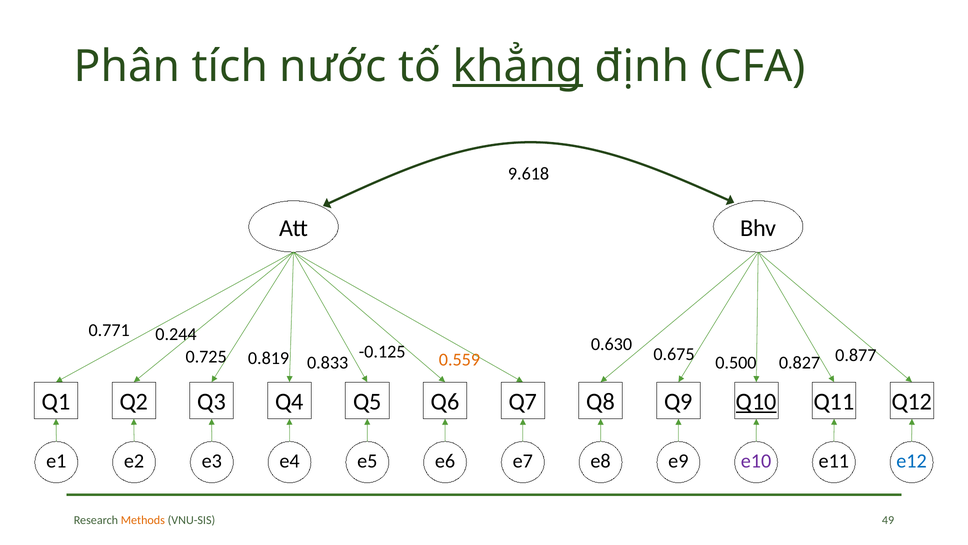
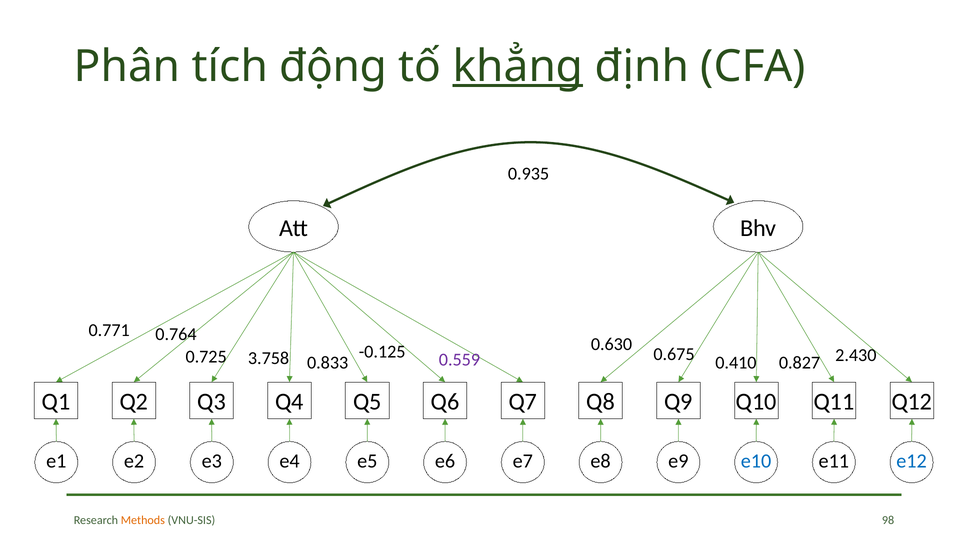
nước: nước -> động
9.618: 9.618 -> 0.935
0.244: 0.244 -> 0.764
0.559 colour: orange -> purple
0.500: 0.500 -> 0.410
0.877: 0.877 -> 2.430
0.819: 0.819 -> 3.758
Q10 underline: present -> none
e10 colour: purple -> blue
49: 49 -> 98
